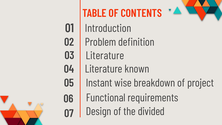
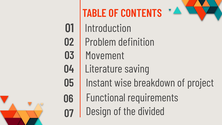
Literature at (105, 56): Literature -> Movement
known: known -> saving
